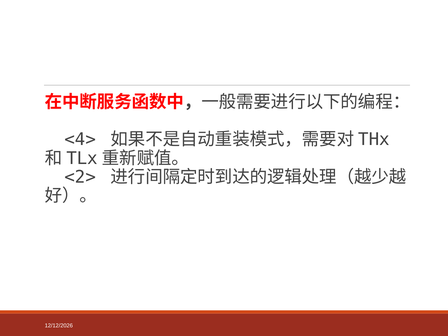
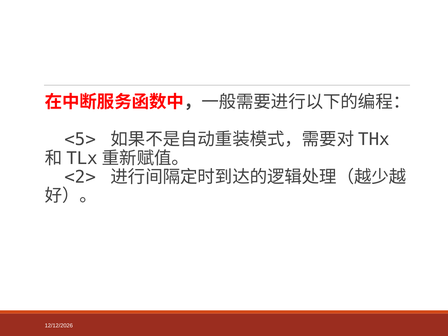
<4>: <4> -> <5>
